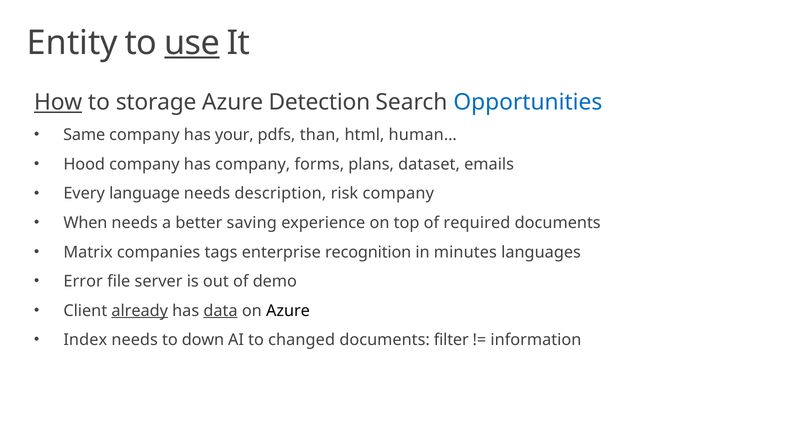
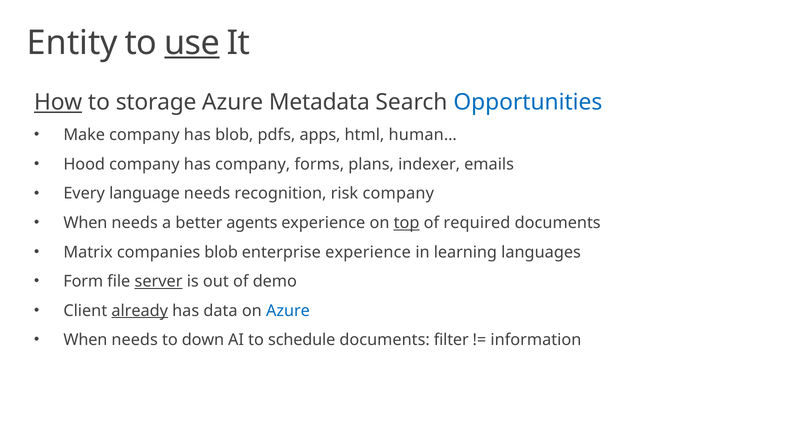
Detection: Detection -> Metadata
Same: Same -> Make
has your: your -> blob
than: than -> apps
dataset: dataset -> indexer
description: description -> recognition
saving: saving -> agents
top underline: none -> present
companies tags: tags -> blob
enterprise recognition: recognition -> experience
minutes: minutes -> learning
Error: Error -> Form
server underline: none -> present
data underline: present -> none
Azure at (288, 311) colour: black -> blue
Index at (85, 340): Index -> When
changed: changed -> schedule
